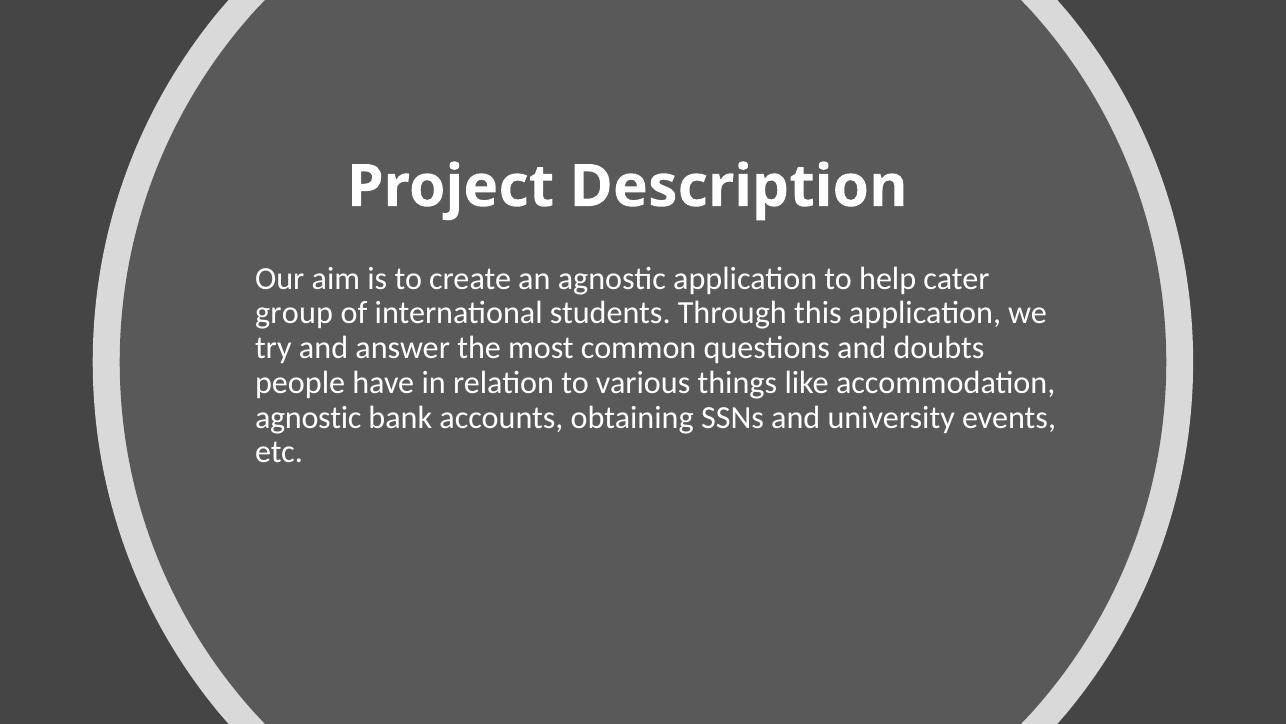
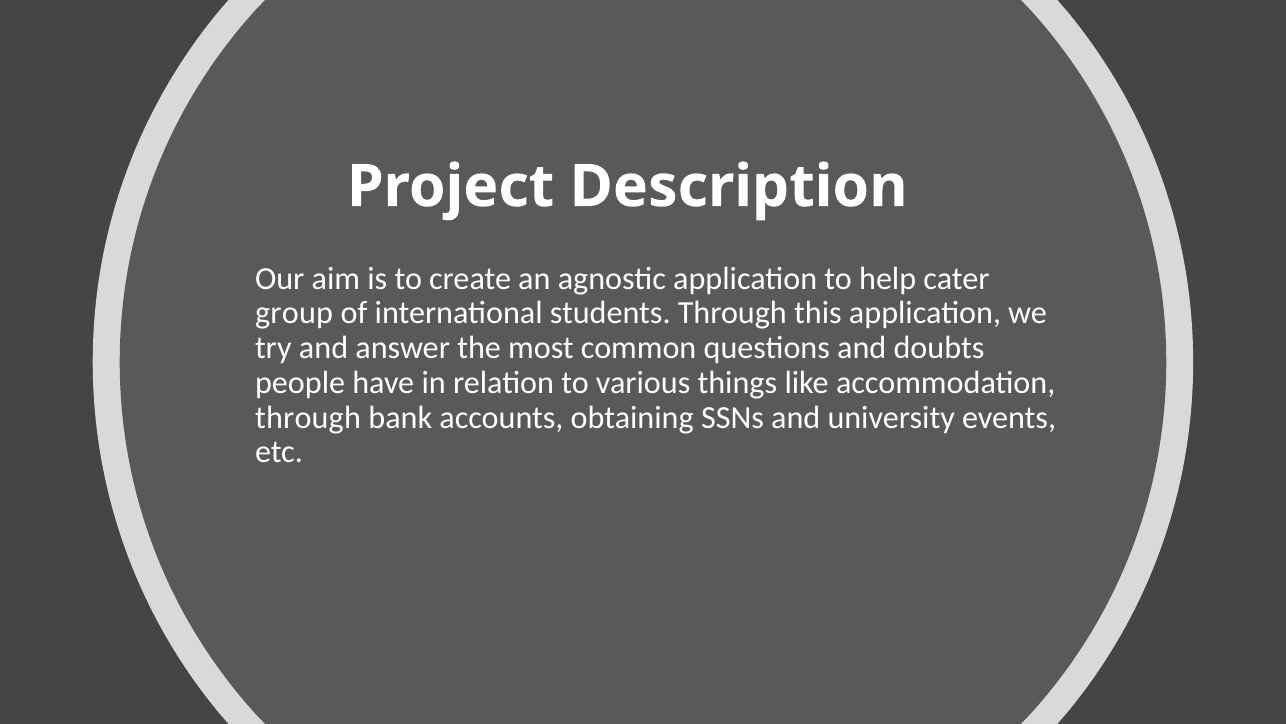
agnostic at (308, 417): agnostic -> through
